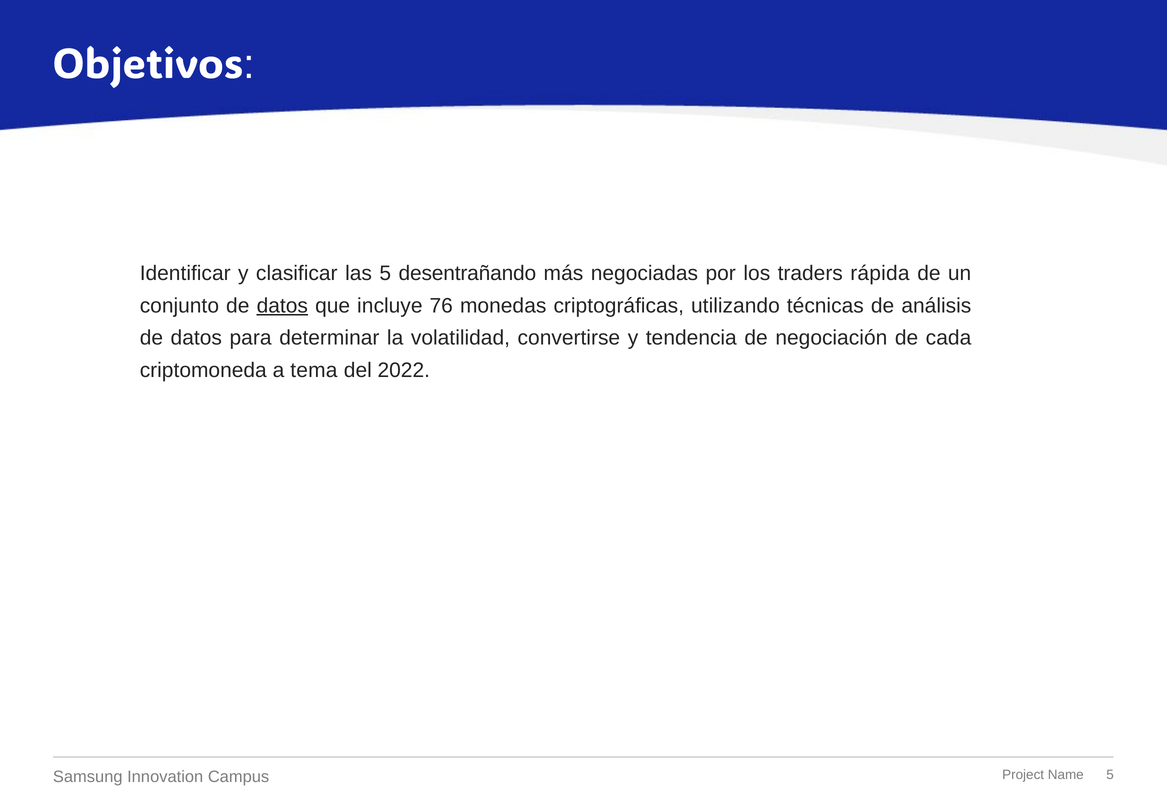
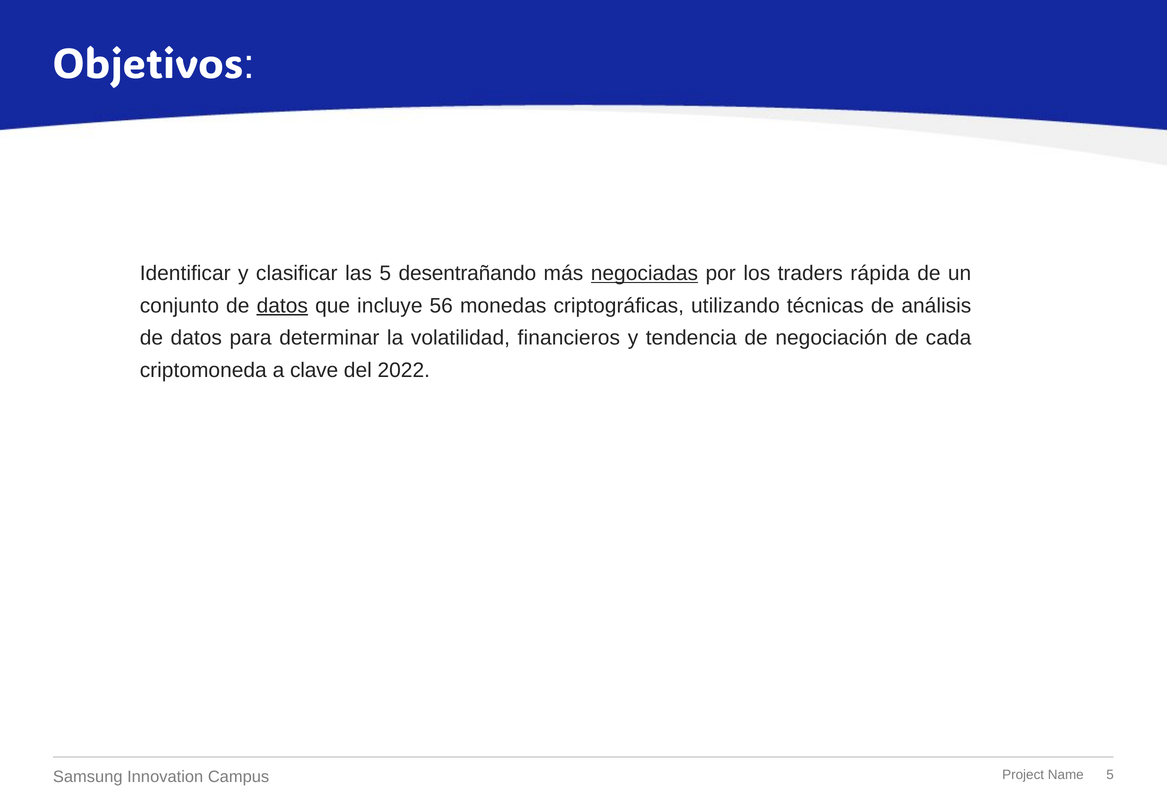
negociadas underline: none -> present
76: 76 -> 56
convertirse: convertirse -> financieros
tema: tema -> clave
